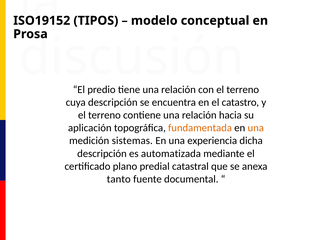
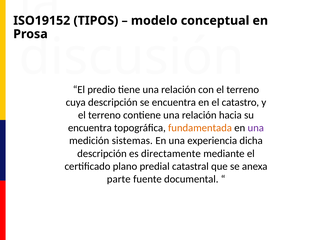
aplicación at (90, 128): aplicación -> encuentra
una at (256, 128) colour: orange -> purple
automatizada: automatizada -> directamente
tanto: tanto -> parte
